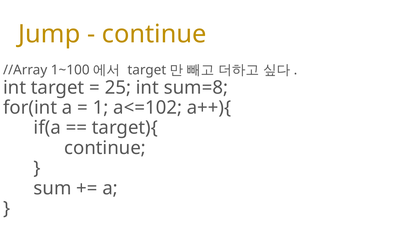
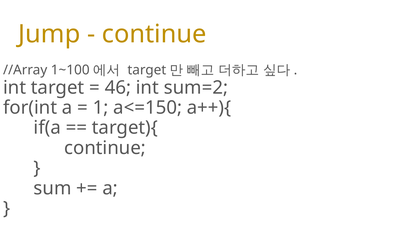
25: 25 -> 46
sum=8: sum=8 -> sum=2
a<=102: a<=102 -> a<=150
